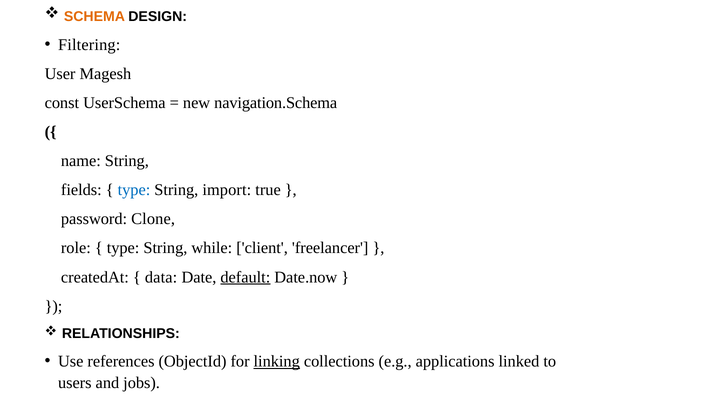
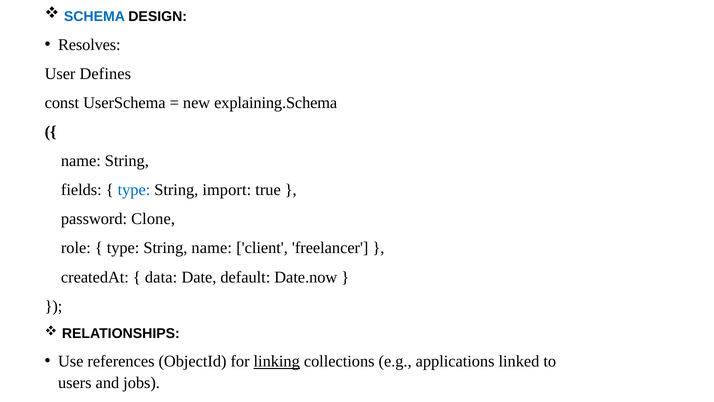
SCHEMA colour: orange -> blue
Filtering: Filtering -> Resolves
Magesh: Magesh -> Defines
navigation.Schema: navigation.Schema -> explaining.Schema
String while: while -> name
default underline: present -> none
